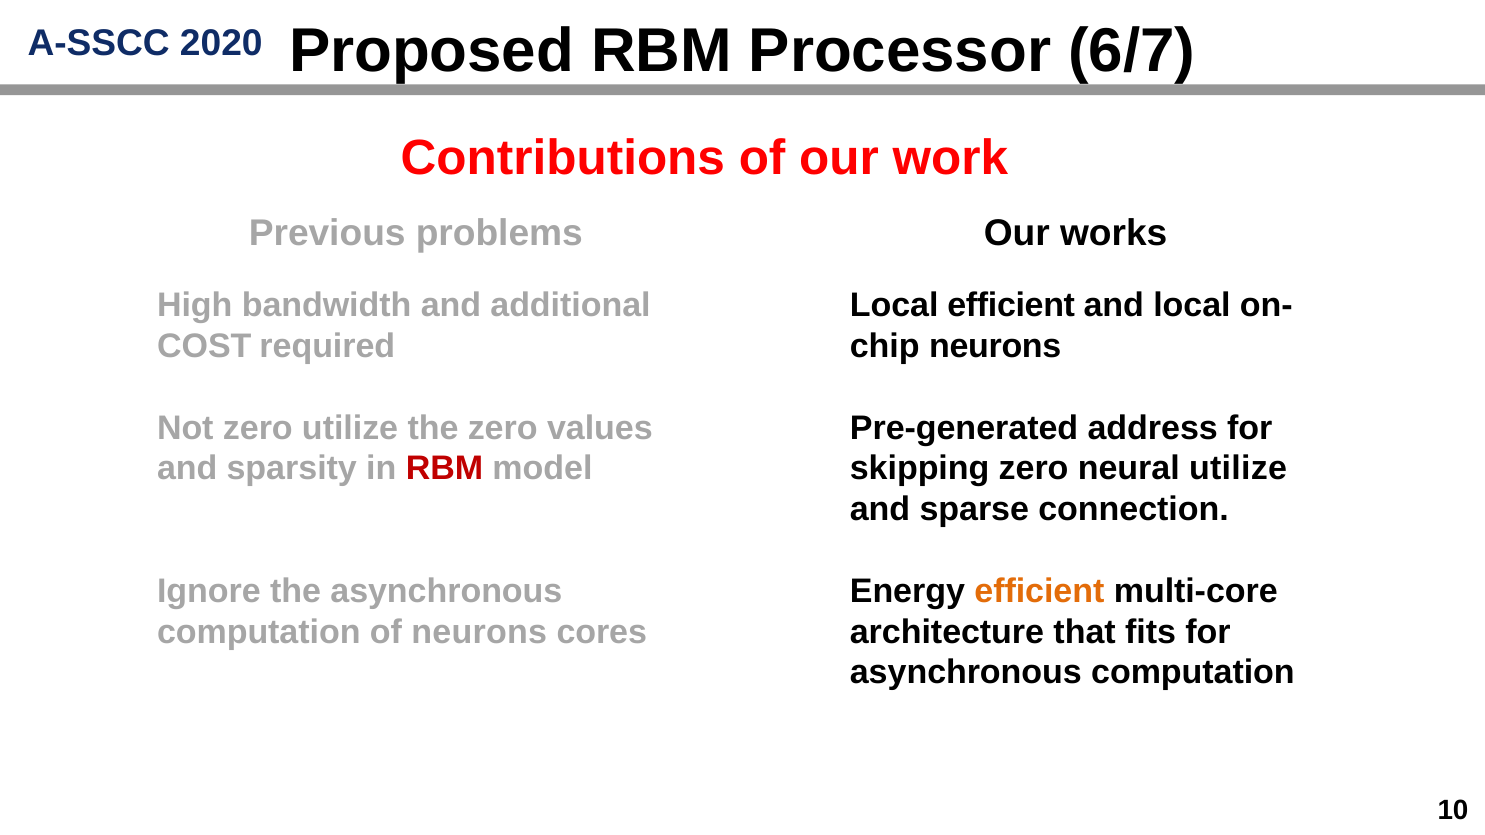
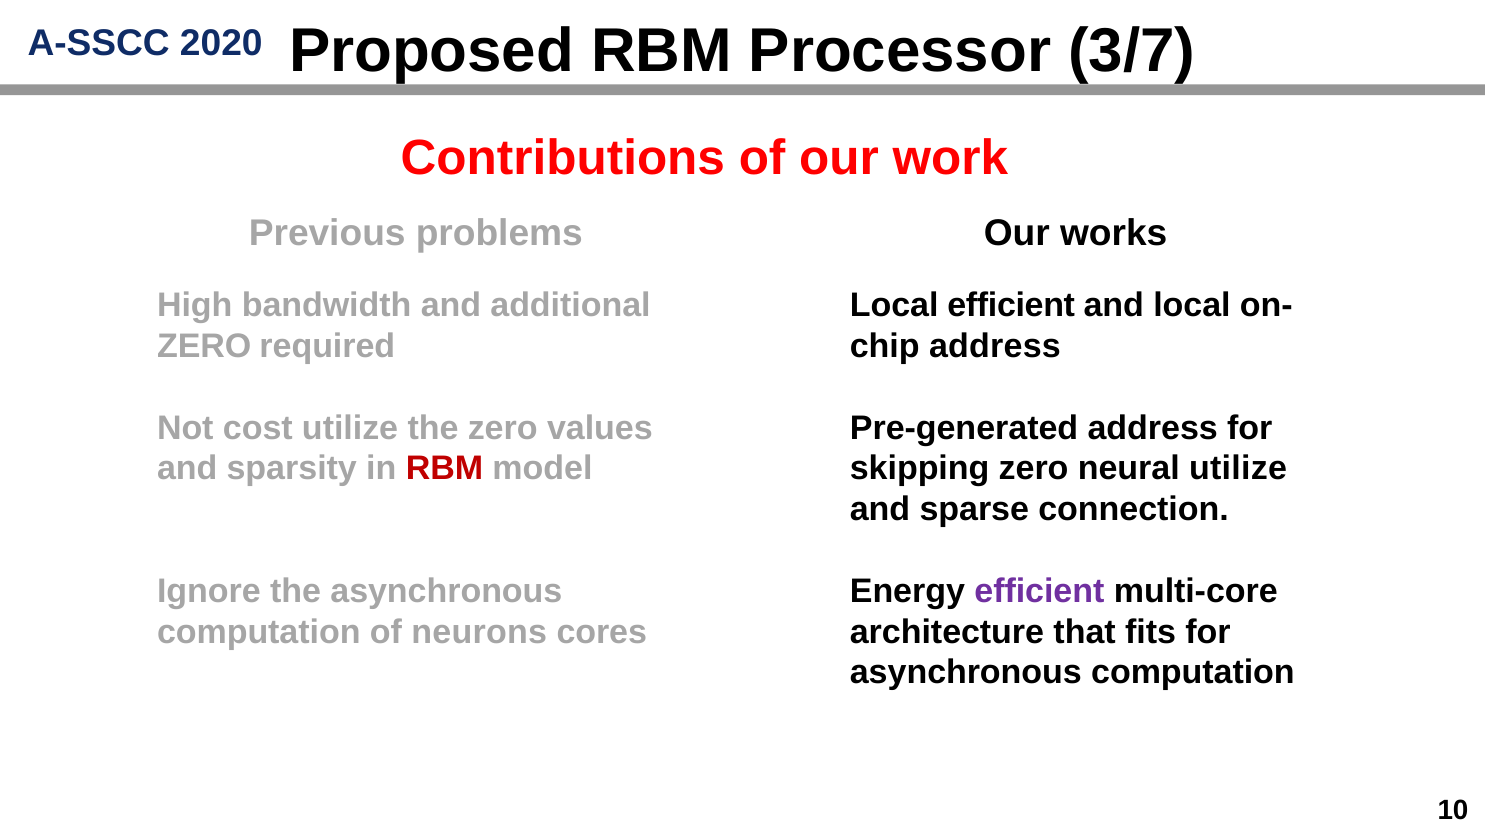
6/7: 6/7 -> 3/7
neurons at (995, 346): neurons -> address
COST at (204, 346): COST -> ZERO
Not zero: zero -> cost
efficient at (1039, 591) colour: orange -> purple
